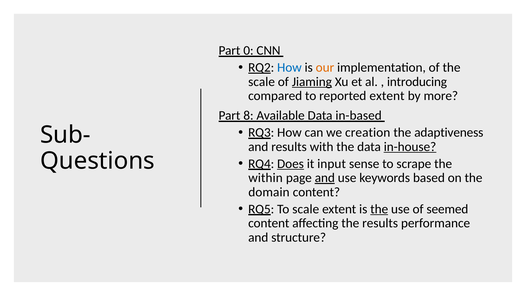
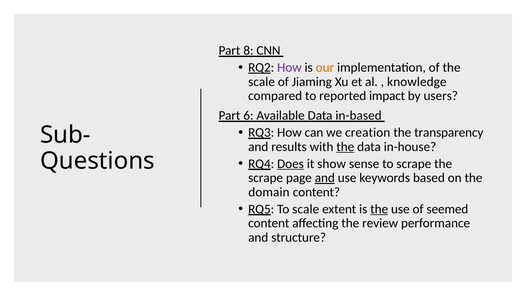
0: 0 -> 8
How at (289, 67) colour: blue -> purple
Jiaming underline: present -> none
introducing: introducing -> knowledge
reported extent: extent -> impact
more: more -> users
8: 8 -> 6
adaptiveness: adaptiveness -> transparency
the at (345, 147) underline: none -> present
in-house underline: present -> none
input: input -> show
within at (266, 178): within -> scrape
the results: results -> review
